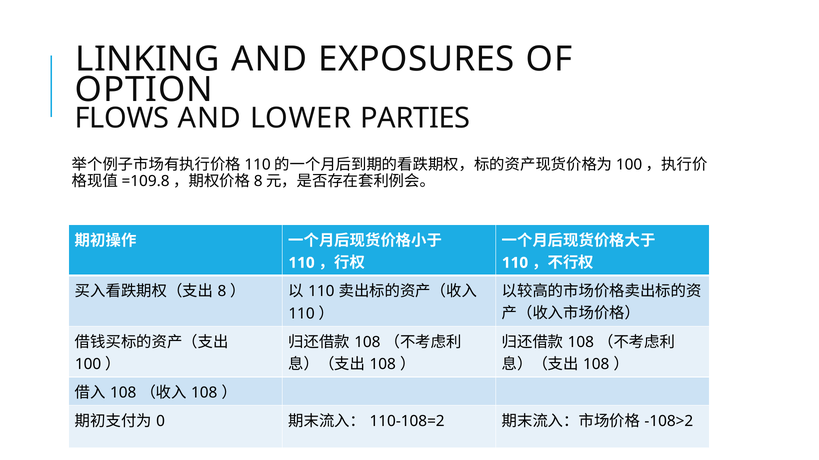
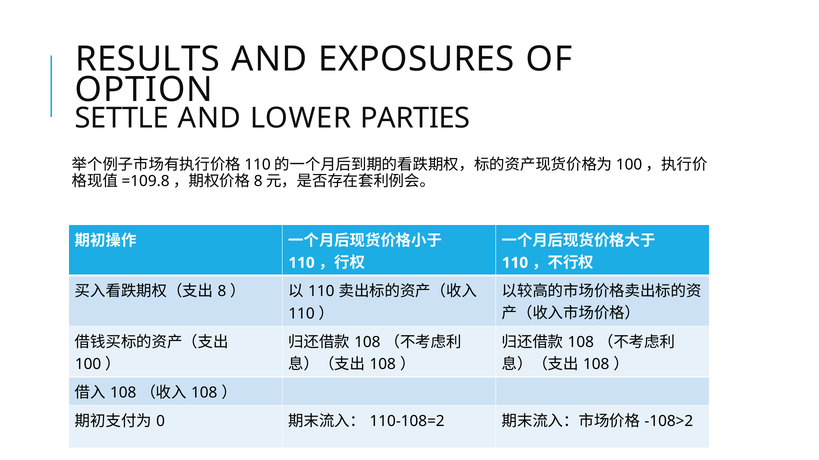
LINKING: LINKING -> RESULTS
FLOWS: FLOWS -> SETTLE
